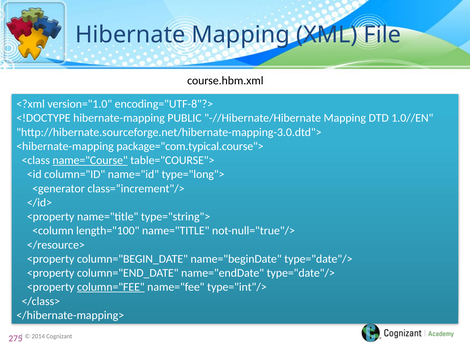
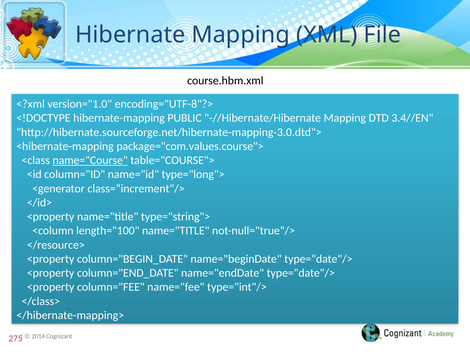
1.0//EN: 1.0//EN -> 3.4//EN
package="com.typical.course">: package="com.typical.course"> -> package="com.values.course">
column="FEE underline: present -> none
